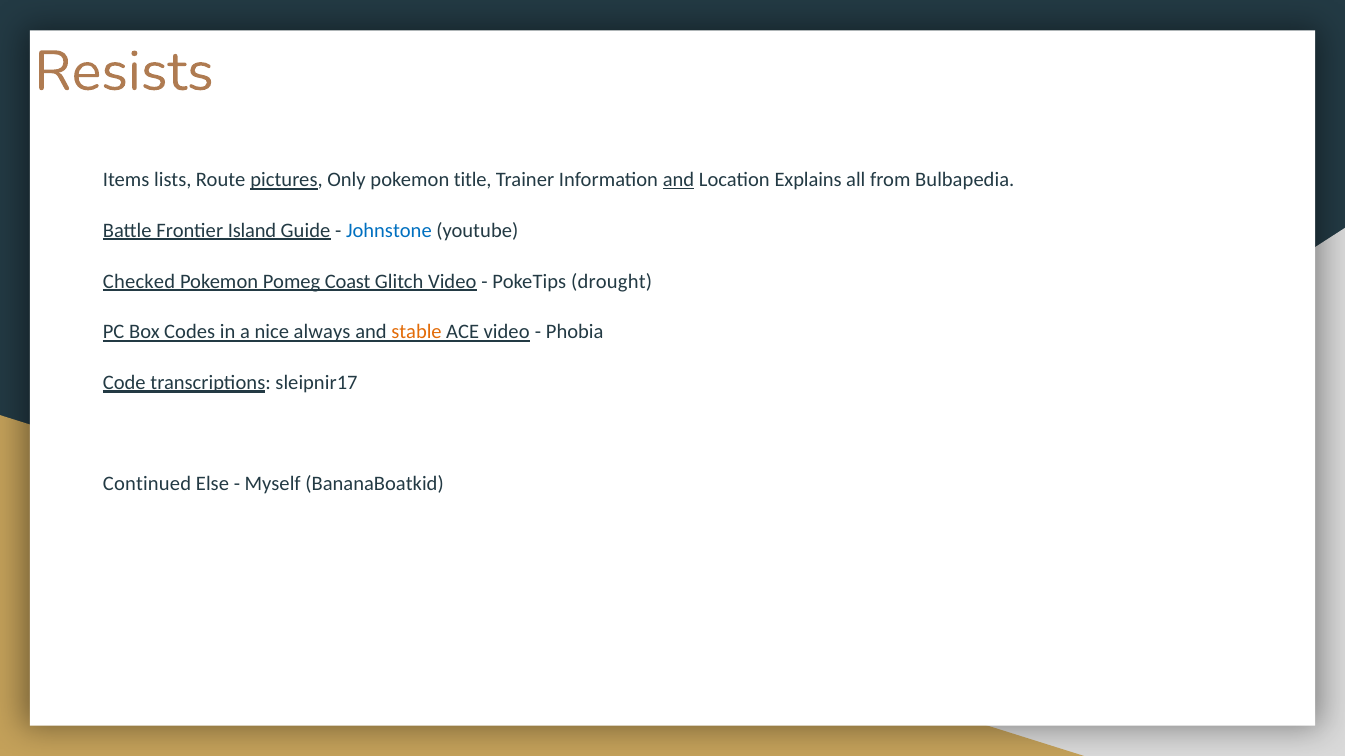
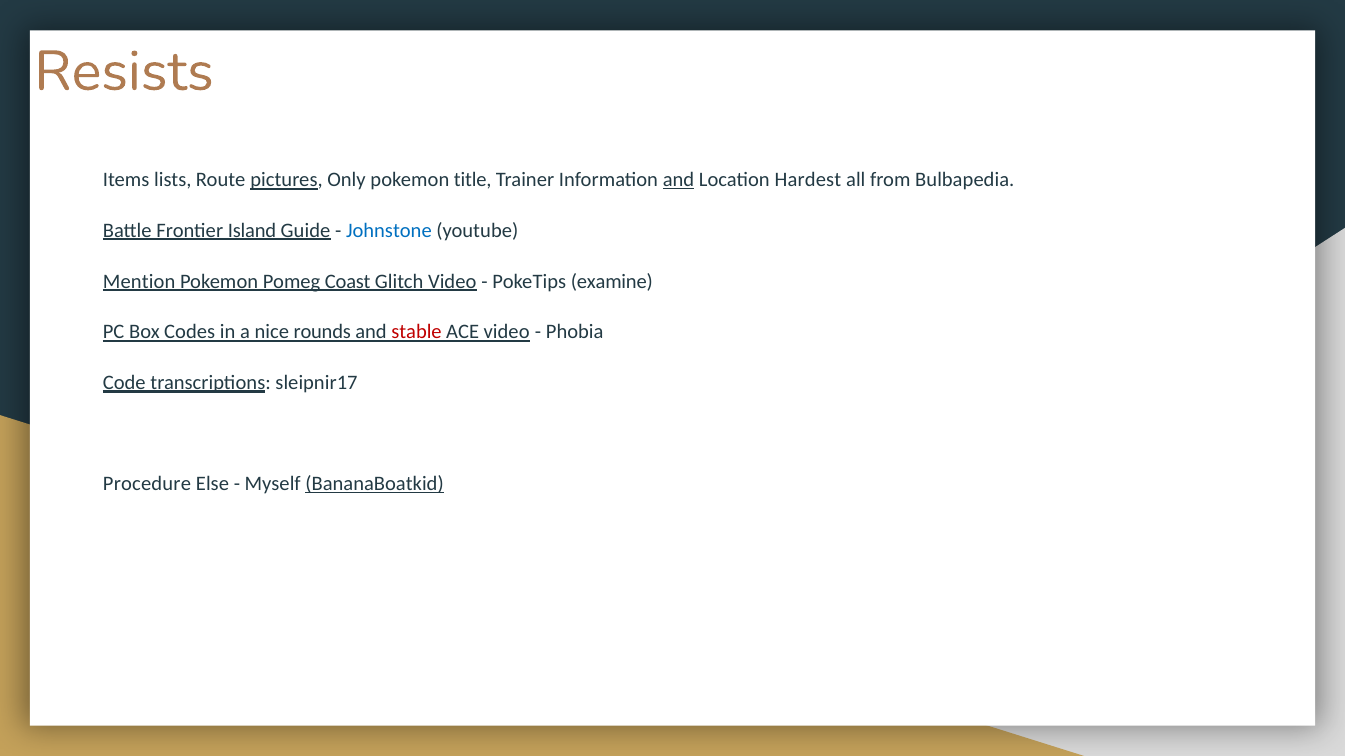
Explains: Explains -> Hardest
Checked: Checked -> Mention
drought: drought -> examine
always: always -> rounds
stable colour: orange -> red
Continued: Continued -> Procedure
BananaBoatkid underline: none -> present
